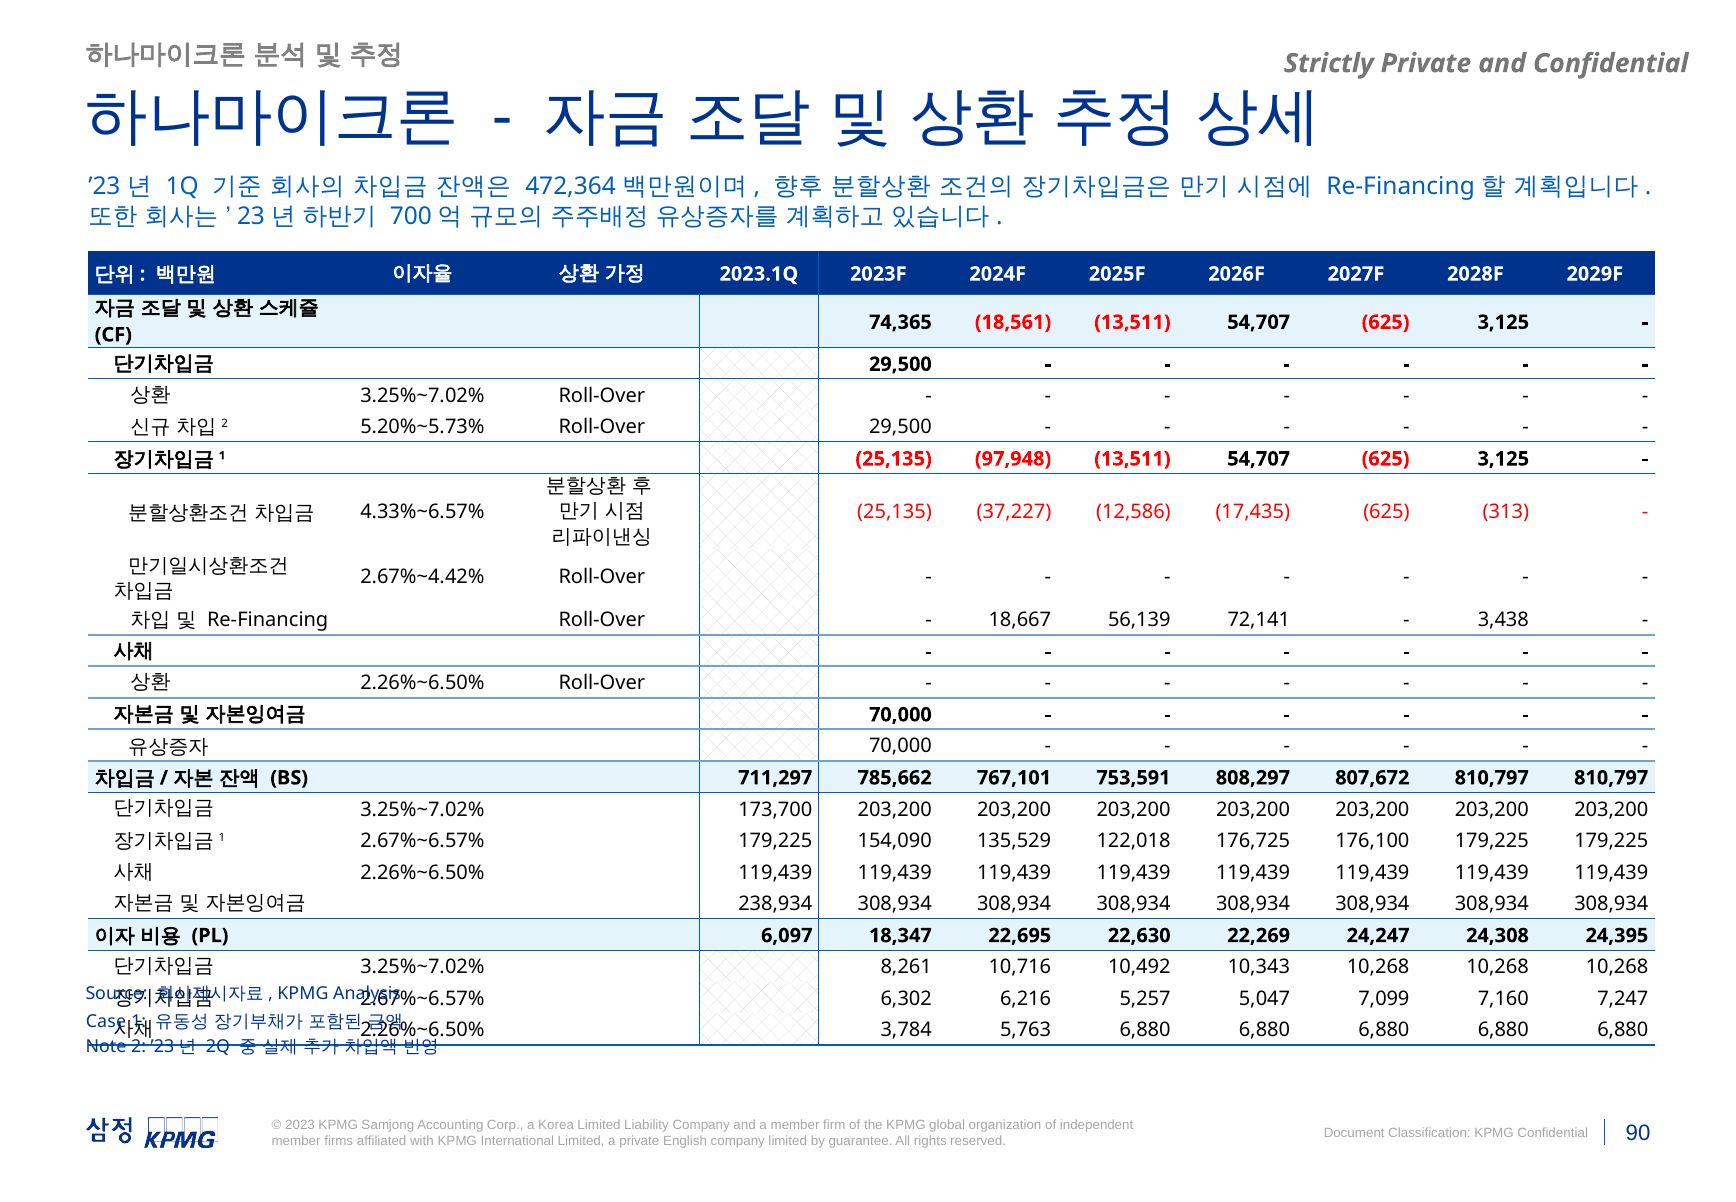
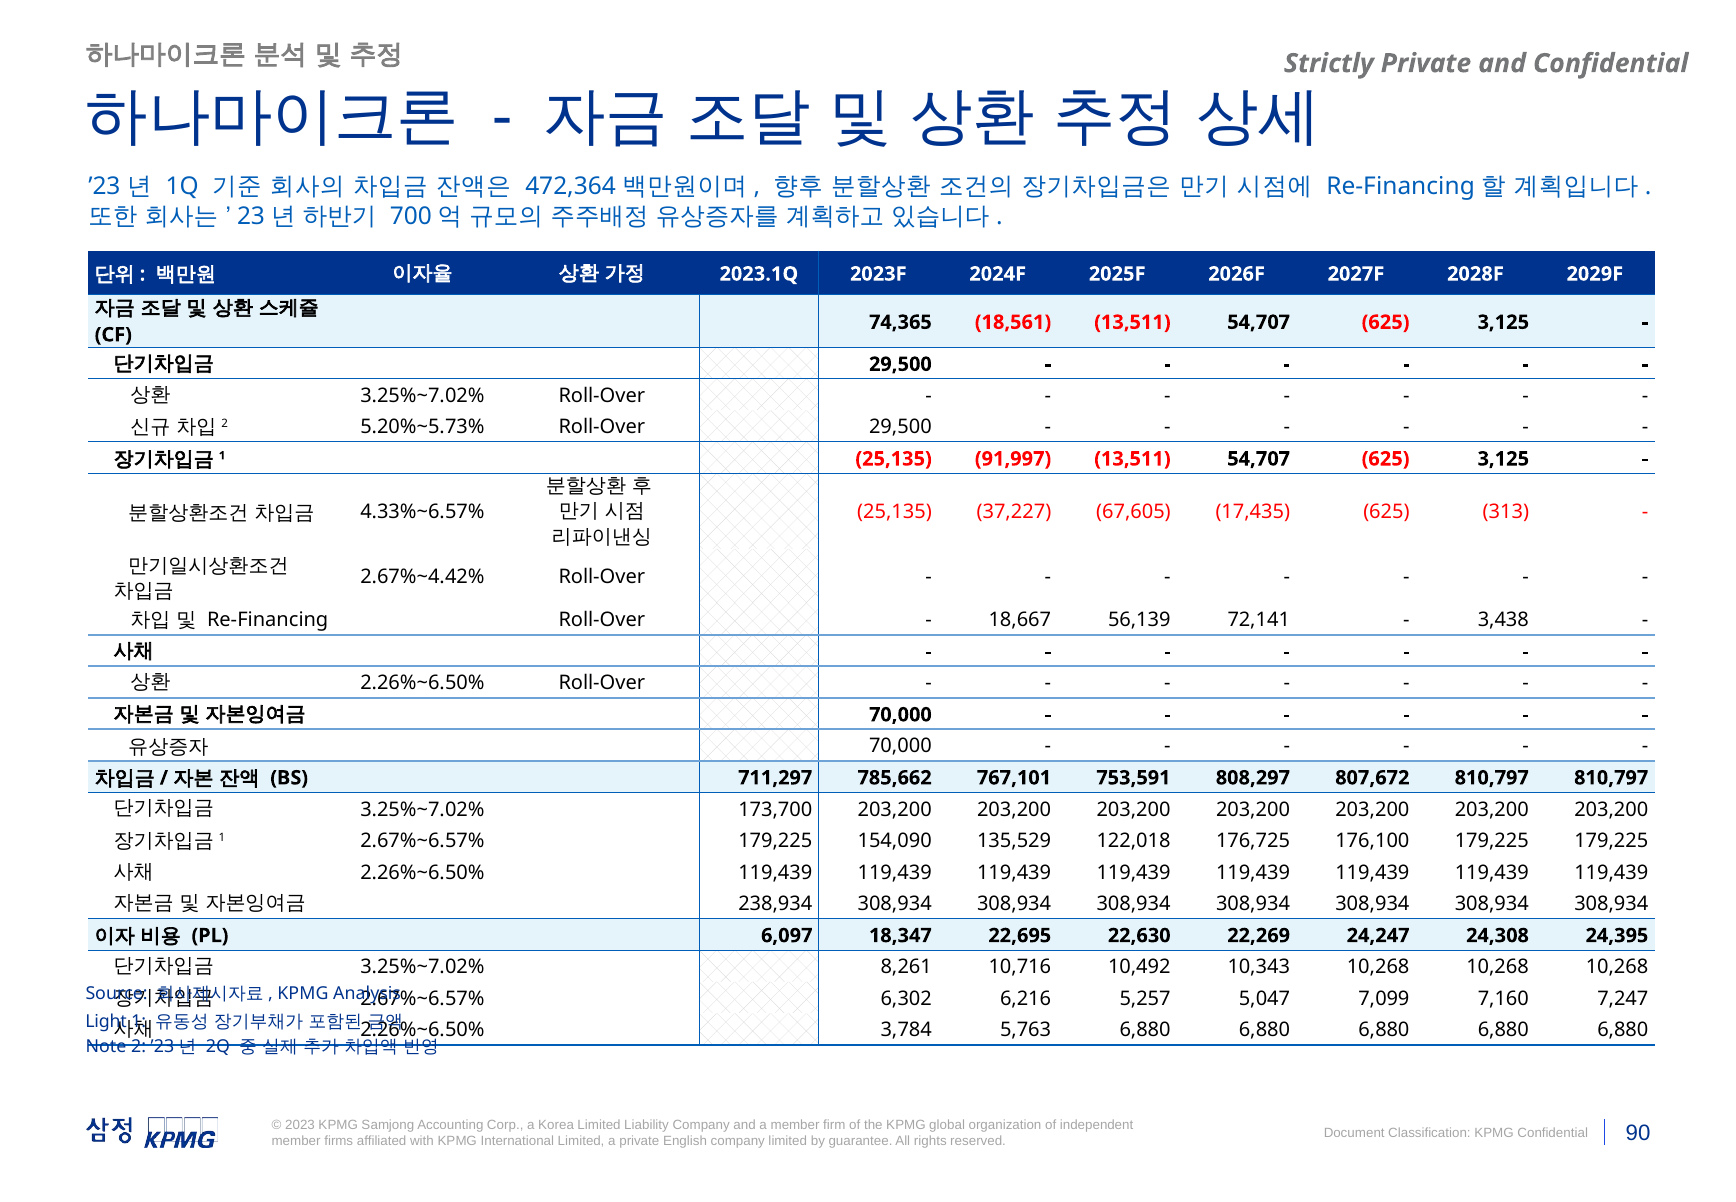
97,948: 97,948 -> 91,997
12,586: 12,586 -> 67,605
Case: Case -> Light
